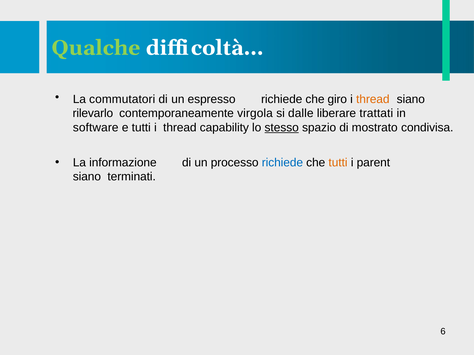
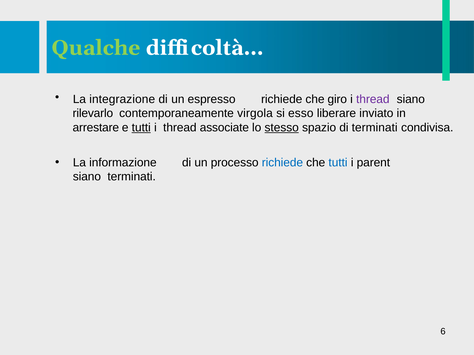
commutatori: commutatori -> integrazione
thread at (373, 99) colour: orange -> purple
dalle: dalle -> esso
trattati: trattati -> inviato
software: software -> arrestare
tutti at (141, 128) underline: none -> present
capability: capability -> associate
di mostrato: mostrato -> terminati
tutti at (338, 163) colour: orange -> blue
